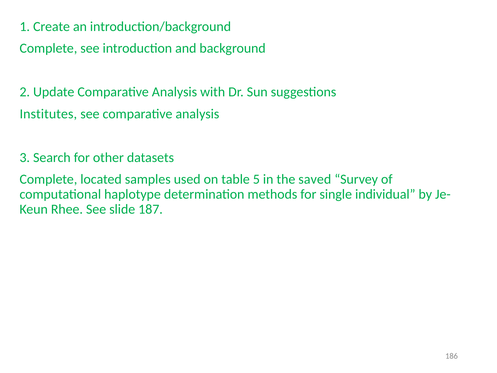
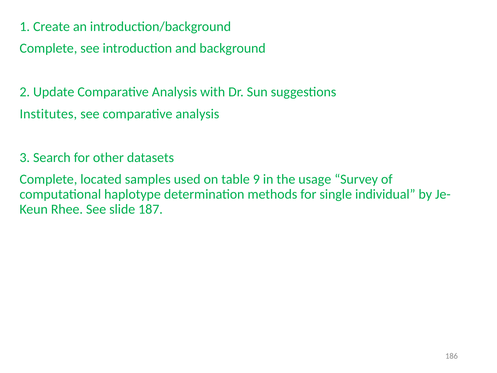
5: 5 -> 9
saved: saved -> usage
